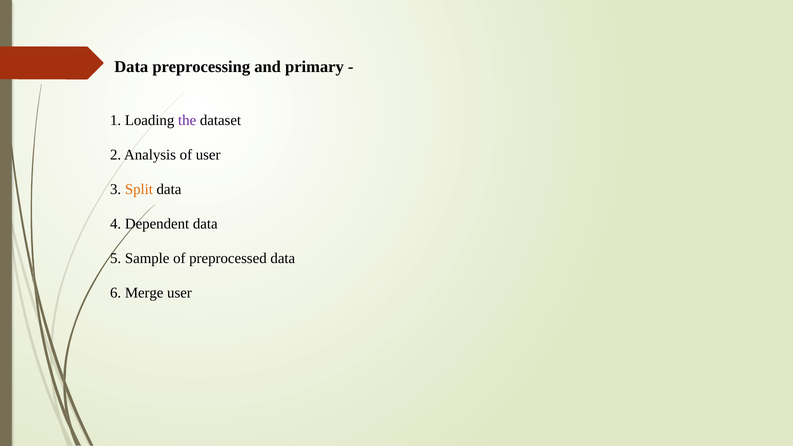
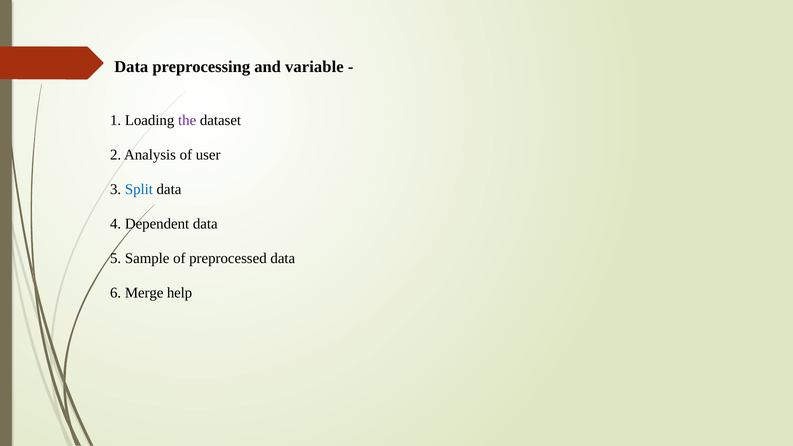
primary: primary -> variable
Split colour: orange -> blue
Merge user: user -> help
